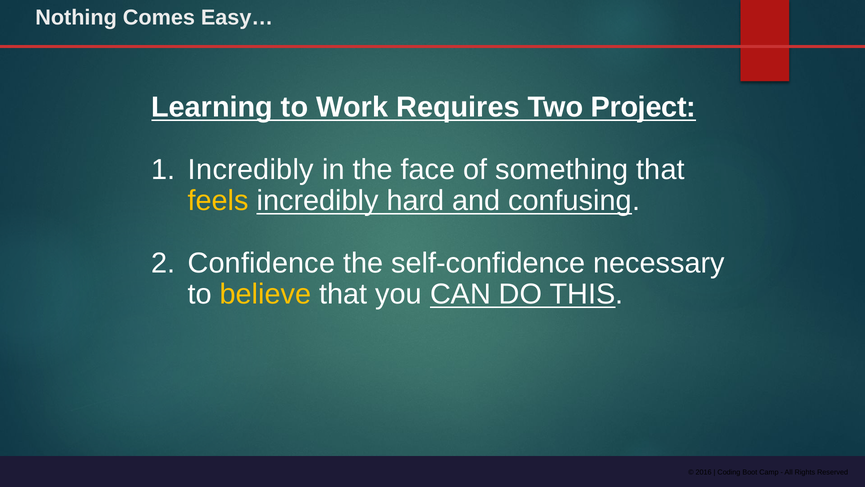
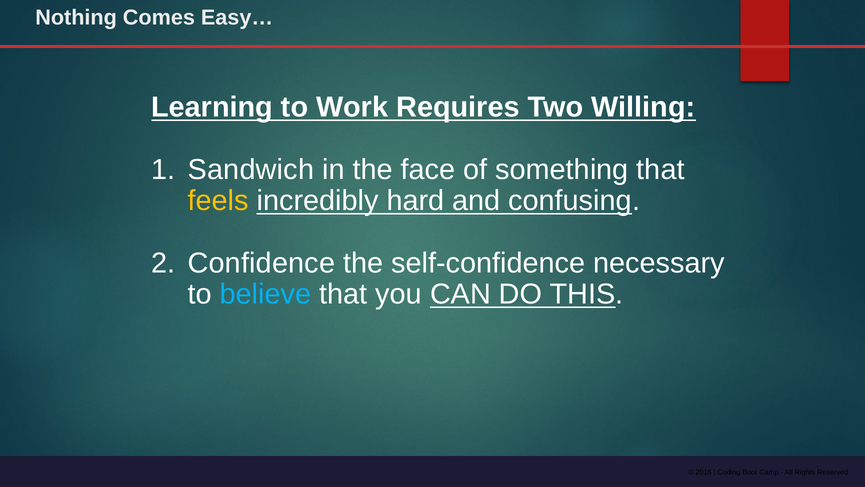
Project: Project -> Willing
Incredibly at (251, 170): Incredibly -> Sandwich
believe colour: yellow -> light blue
